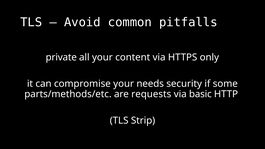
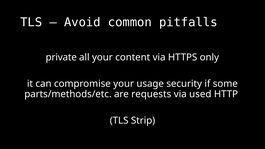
needs: needs -> usage
basic: basic -> used
